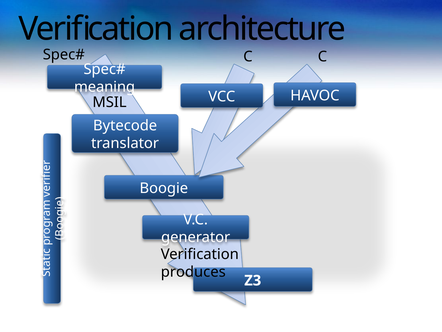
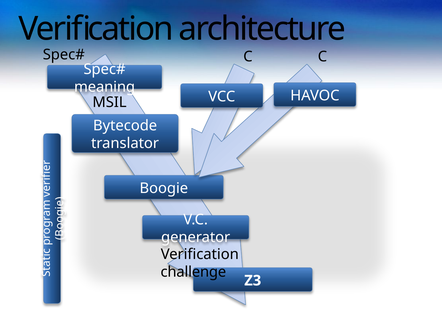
produces: produces -> challenge
